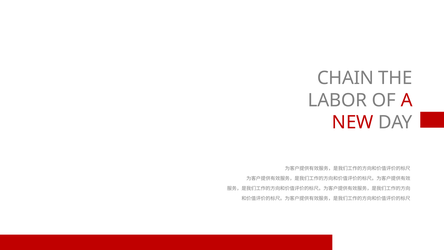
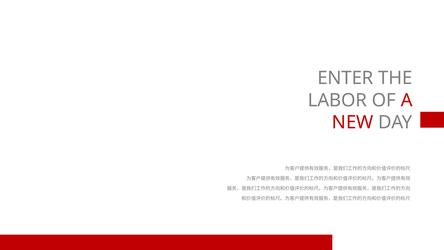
CHAIN: CHAIN -> ENTER
